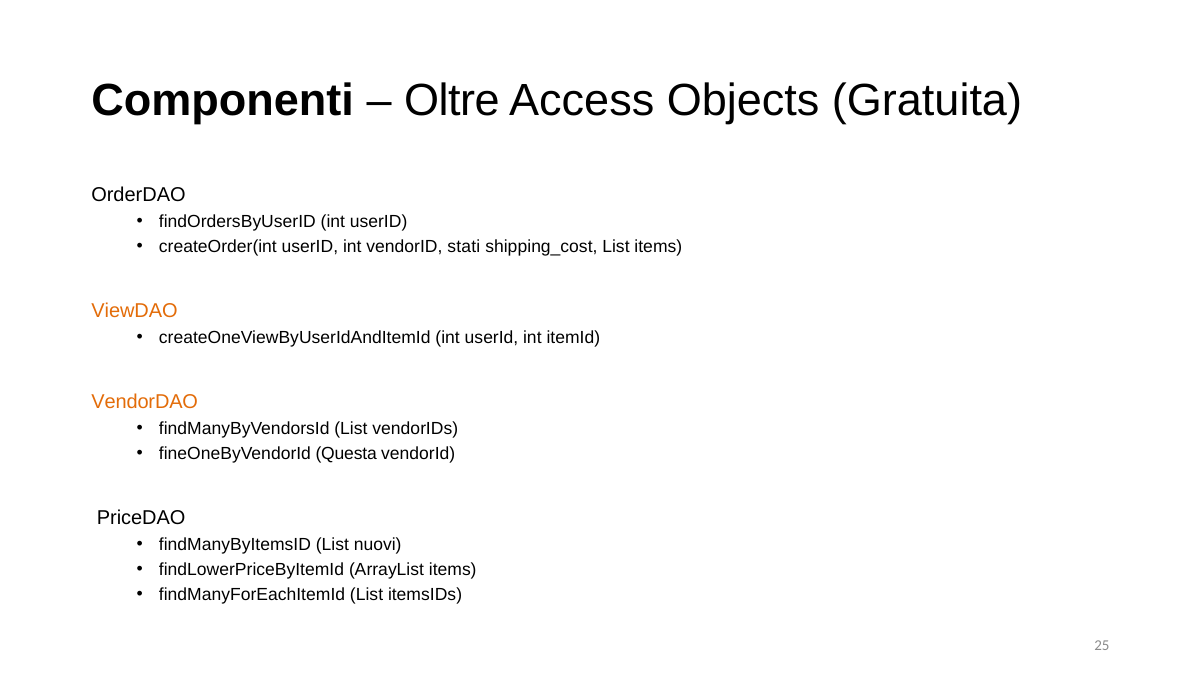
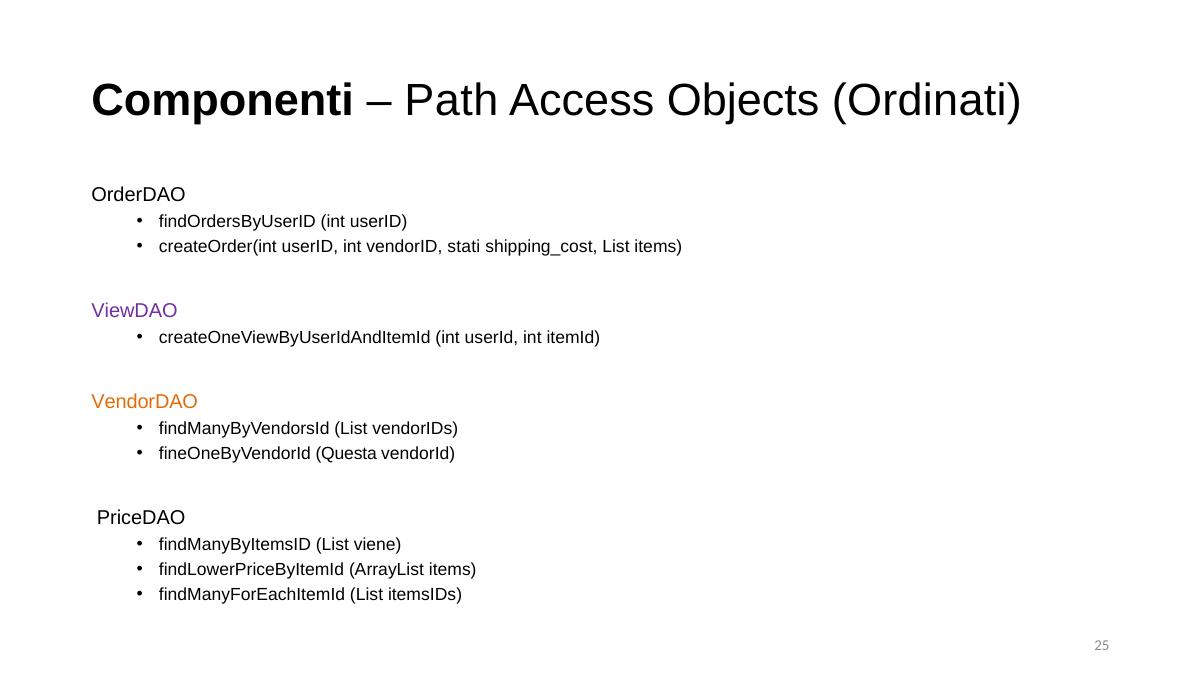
Oltre: Oltre -> Path
Gratuita: Gratuita -> Ordinati
ViewDAO colour: orange -> purple
nuovi: nuovi -> viene
